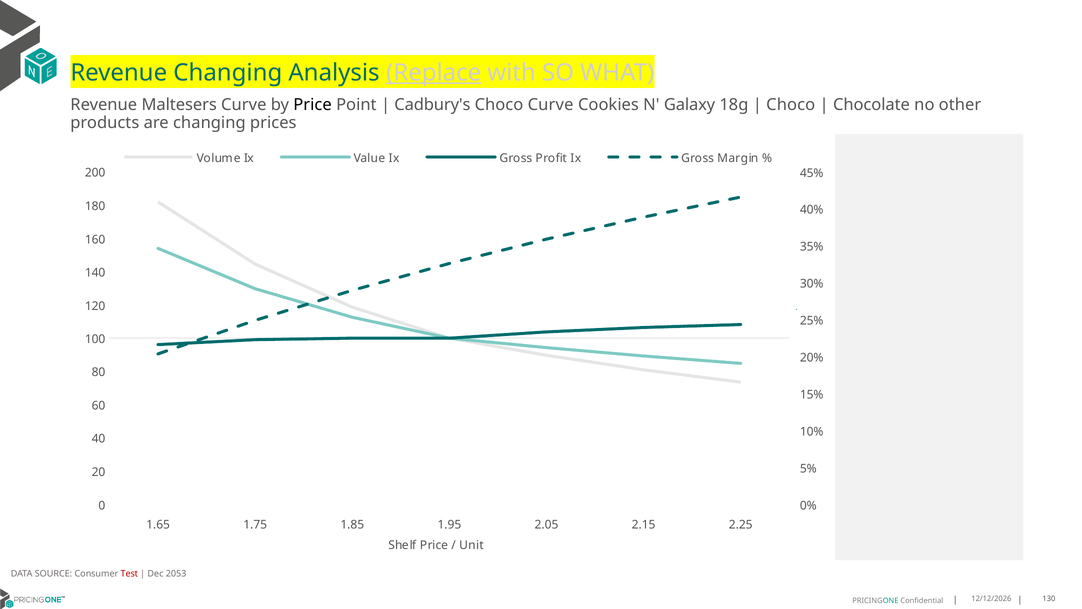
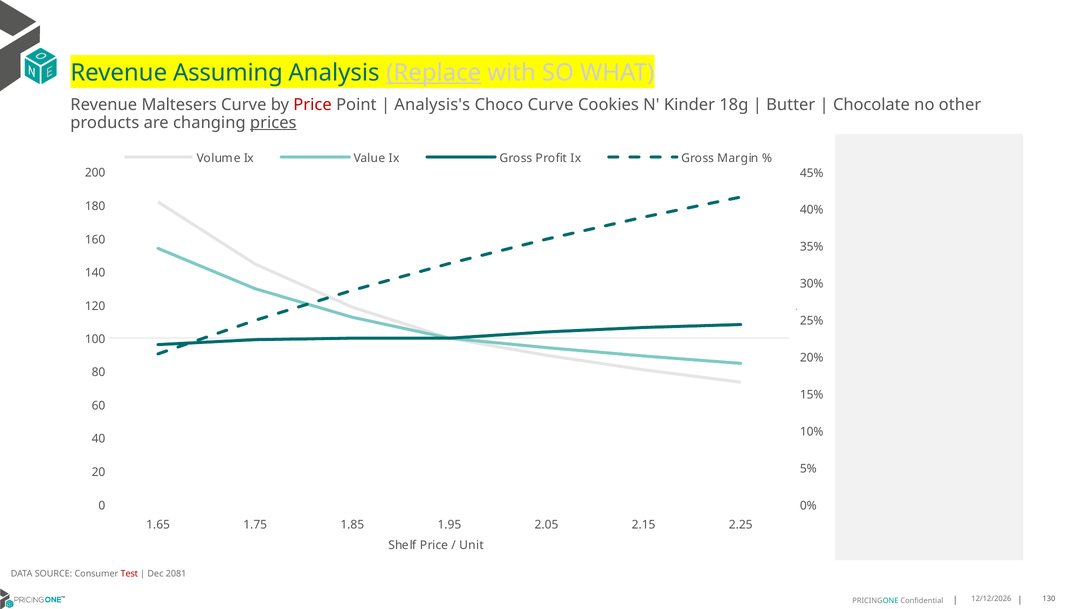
Revenue Changing: Changing -> Assuming
Price at (313, 105) colour: black -> red
Cadbury's: Cadbury's -> Analysis's
Galaxy: Galaxy -> Kinder
Choco at (791, 105): Choco -> Butter
prices underline: none -> present
2053: 2053 -> 2081
